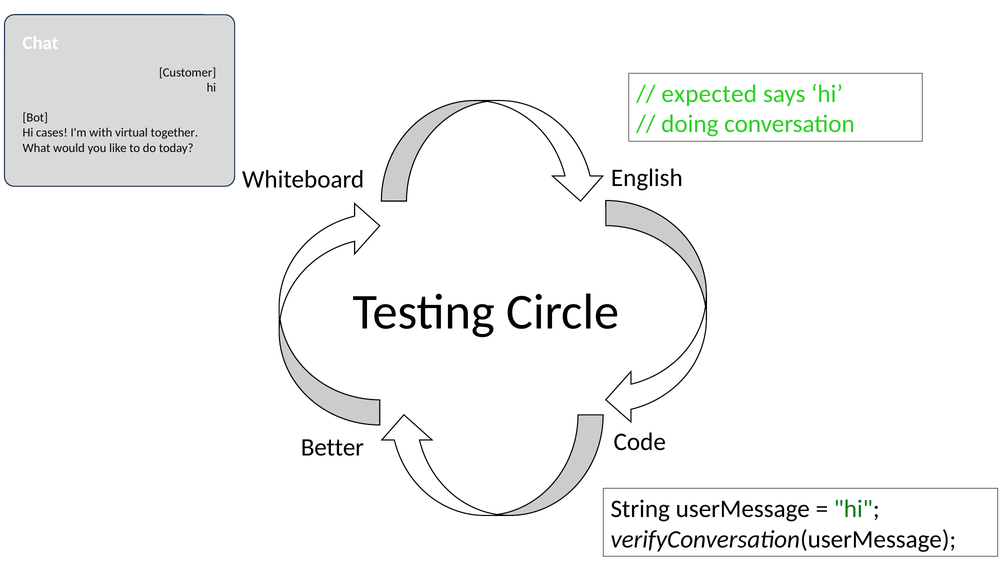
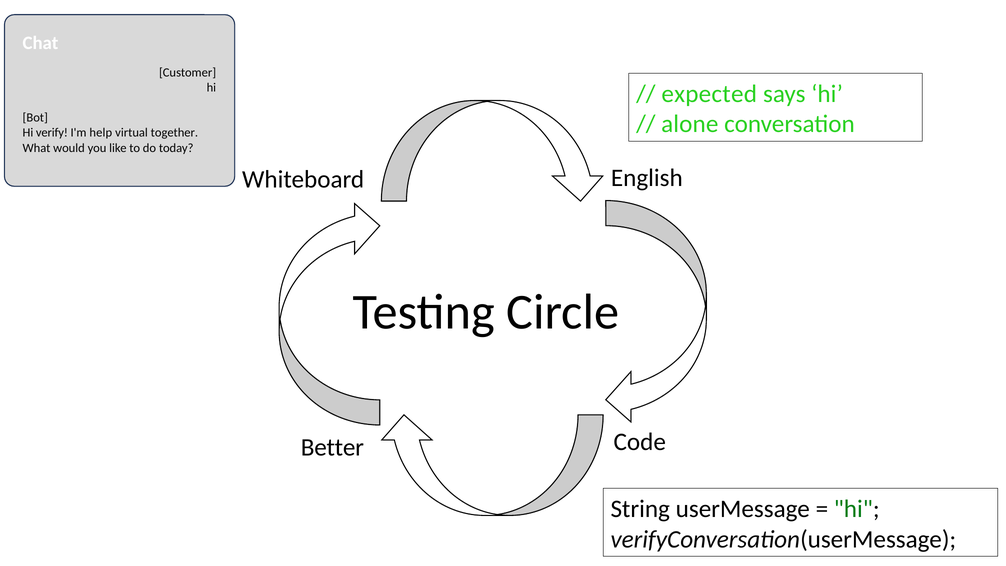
doing: doing -> alone
cases: cases -> verify
with: with -> help
